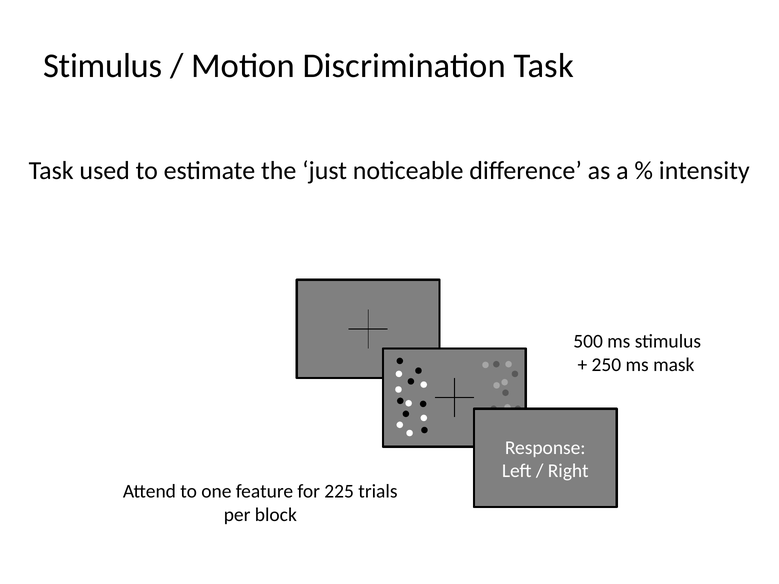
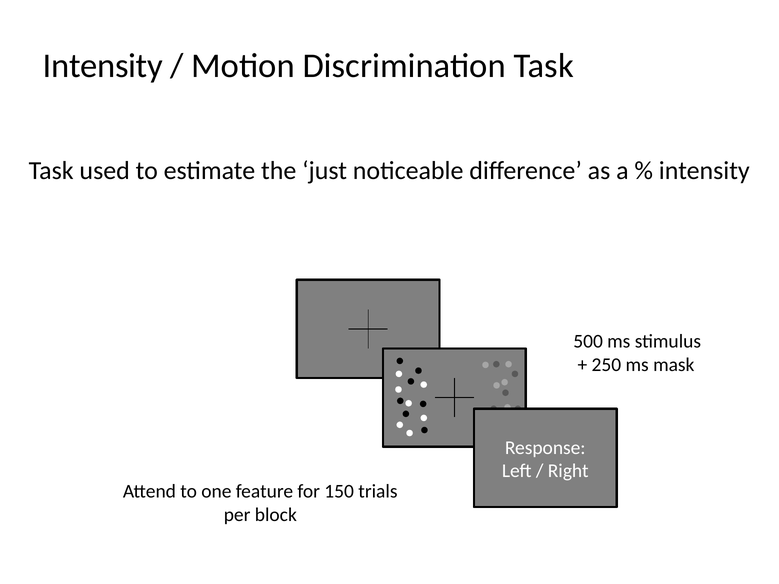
Stimulus at (103, 66): Stimulus -> Intensity
225: 225 -> 150
